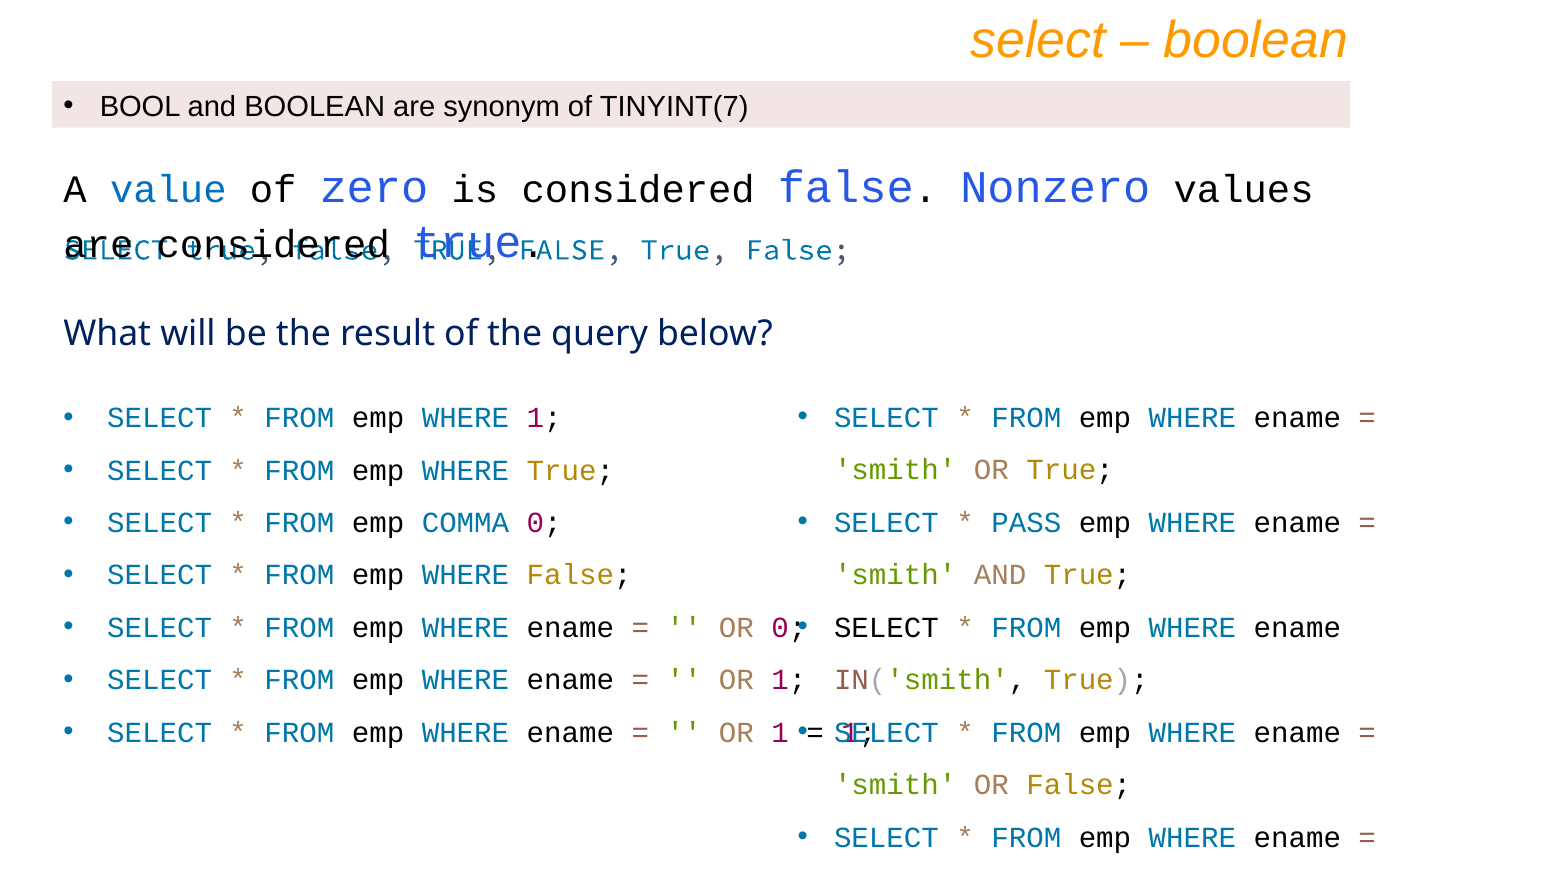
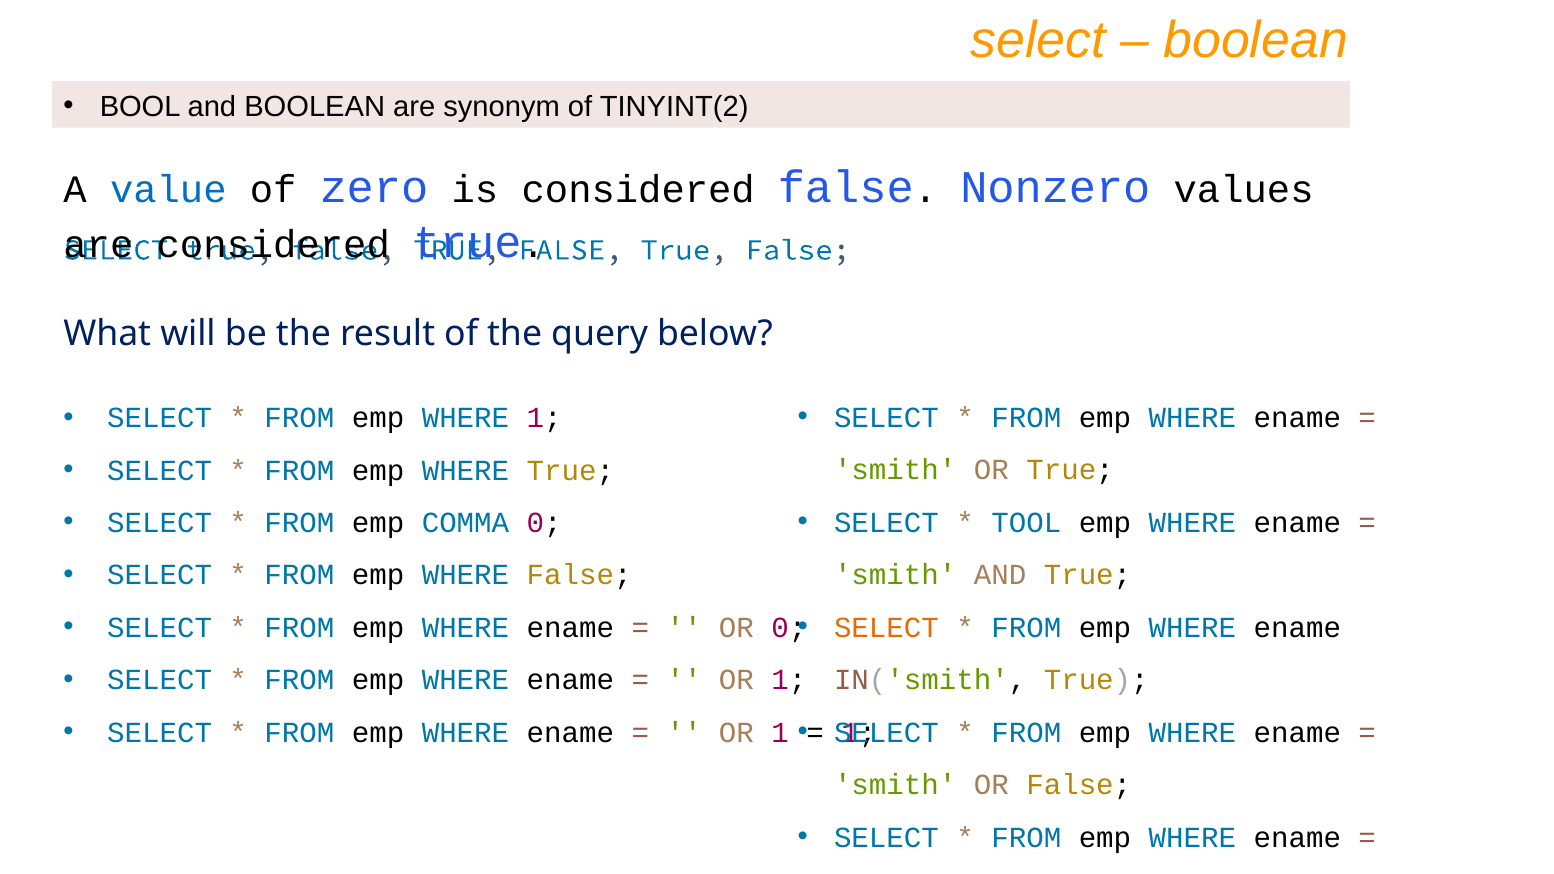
TINYINT(7: TINYINT(7 -> TINYINT(2
PASS: PASS -> TOOL
SELECT at (886, 628) colour: black -> orange
